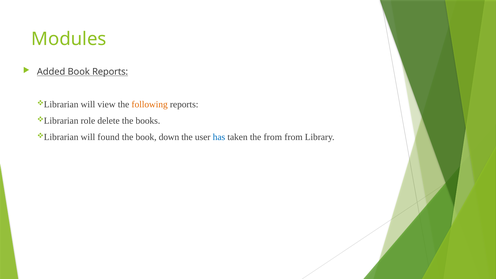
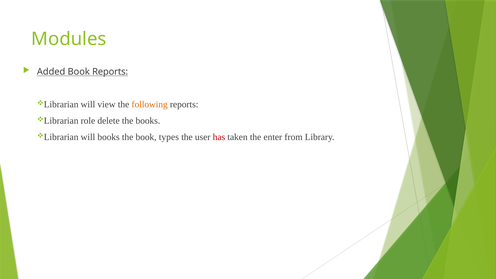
will found: found -> books
down: down -> types
has colour: blue -> red
the from: from -> enter
